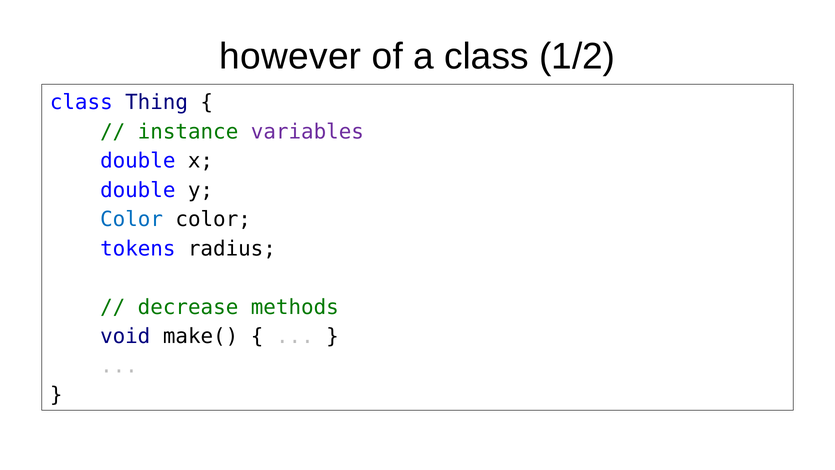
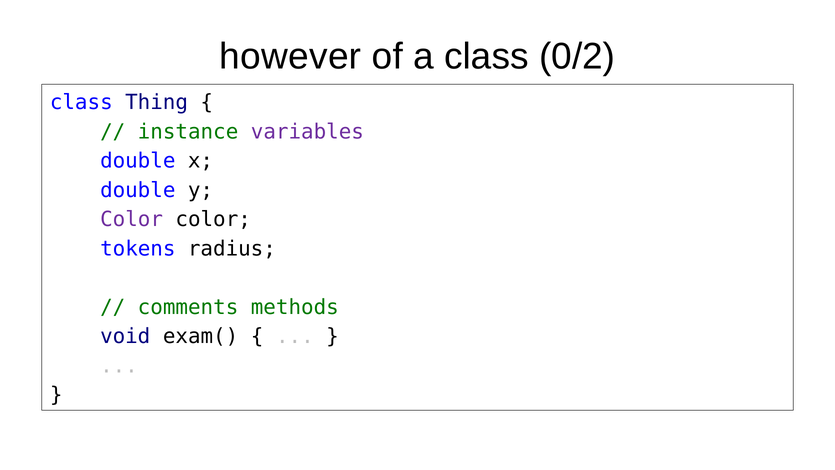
1/2: 1/2 -> 0/2
Color at (132, 219) colour: blue -> purple
decrease: decrease -> comments
make(: make( -> exam(
